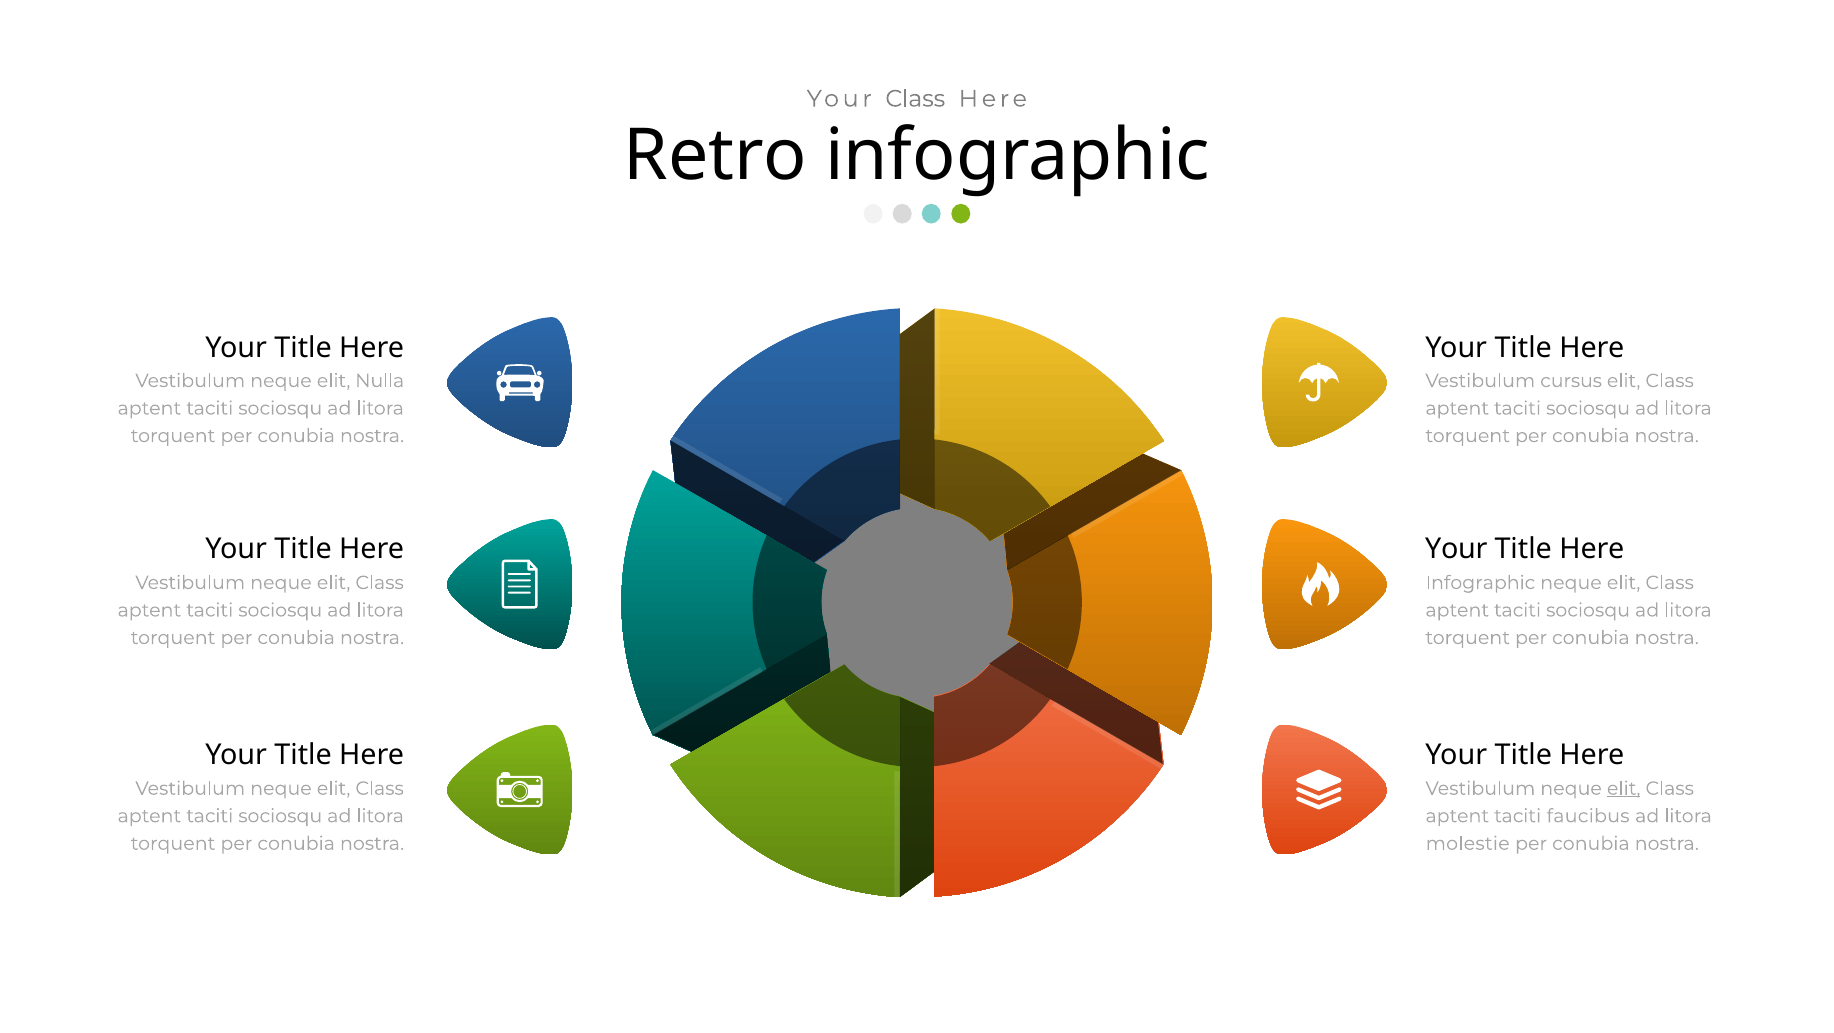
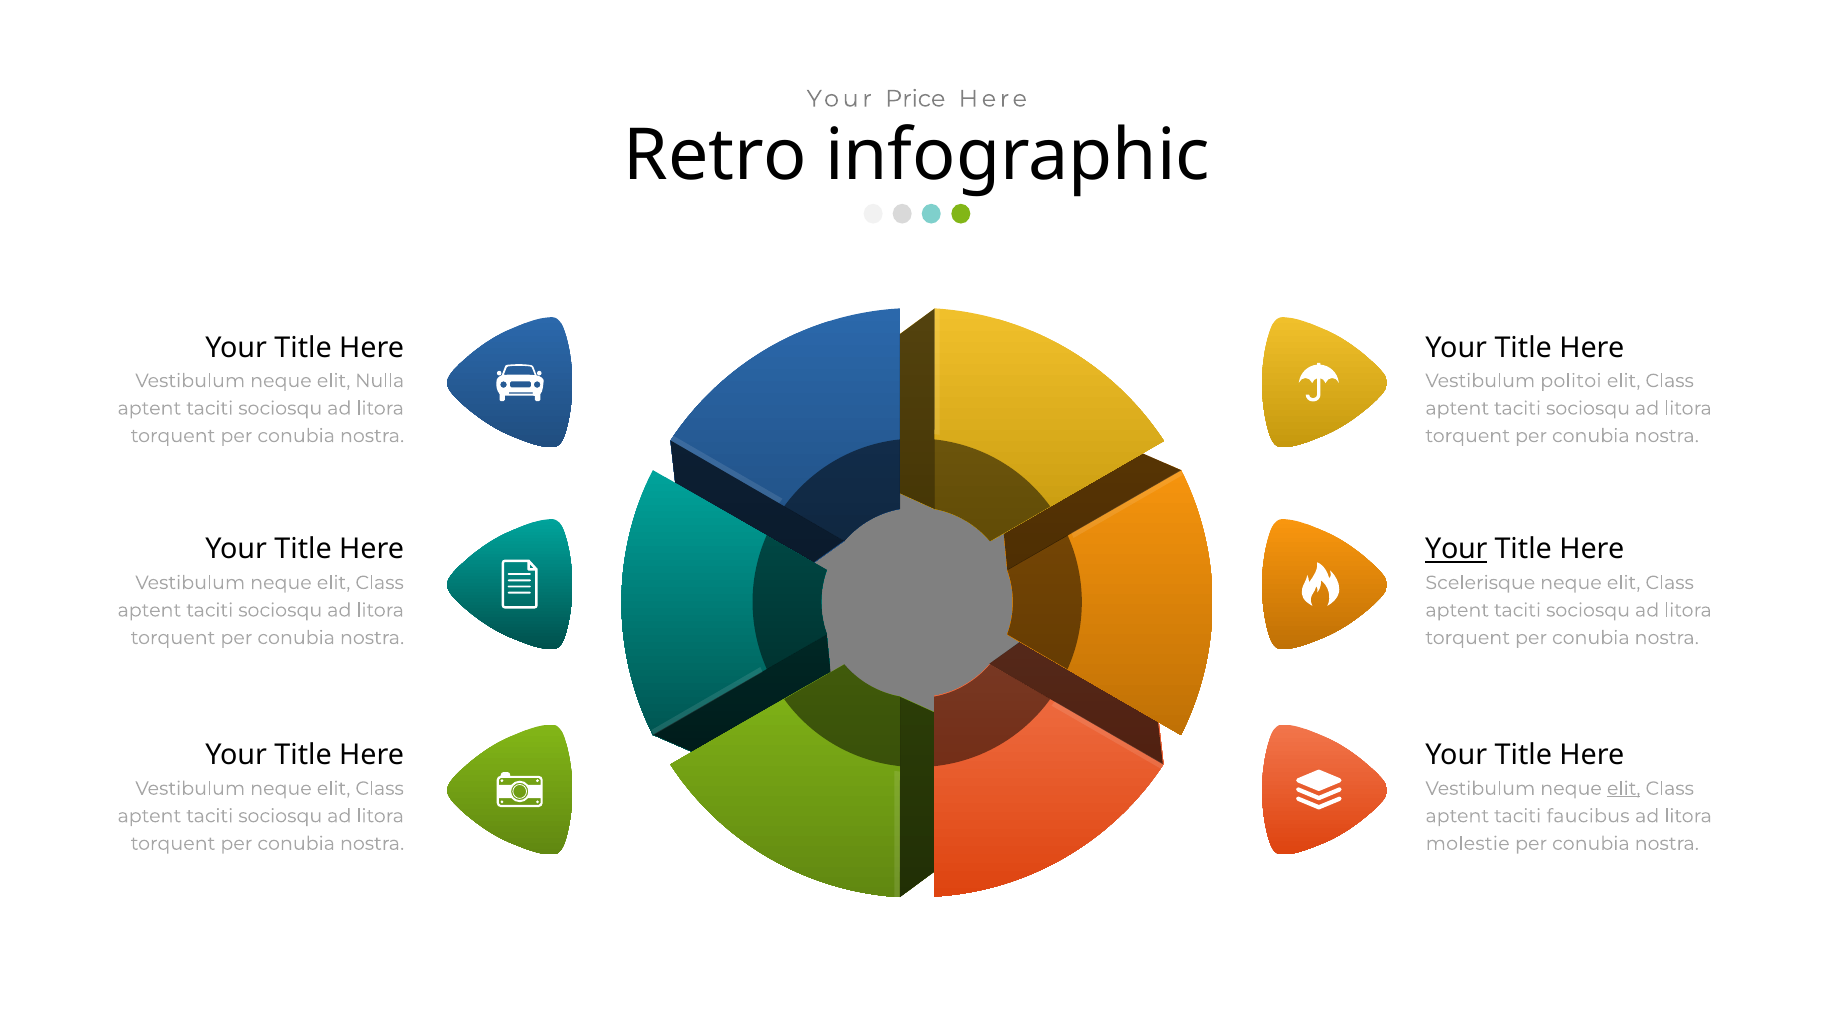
Your Class: Class -> Price
cursus: cursus -> politoi
Your at (1456, 550) underline: none -> present
Infographic at (1480, 583): Infographic -> Scelerisque
